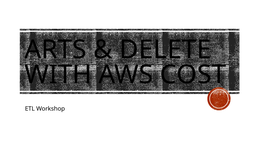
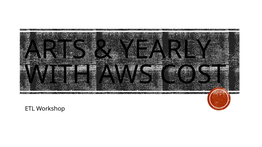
DELETE: DELETE -> YEARLY
